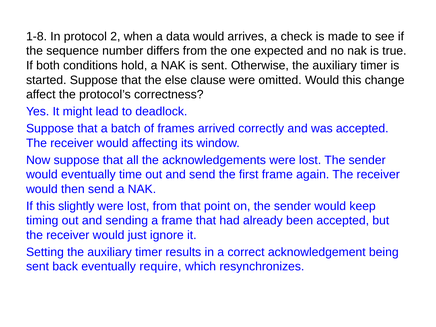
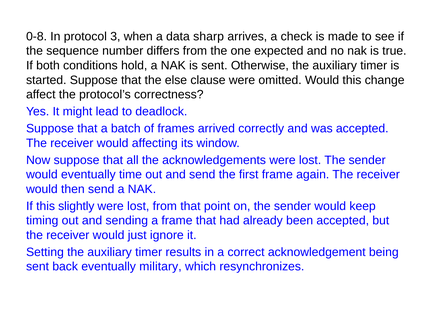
1-8: 1-8 -> 0-8
2: 2 -> 3
data would: would -> sharp
require: require -> military
